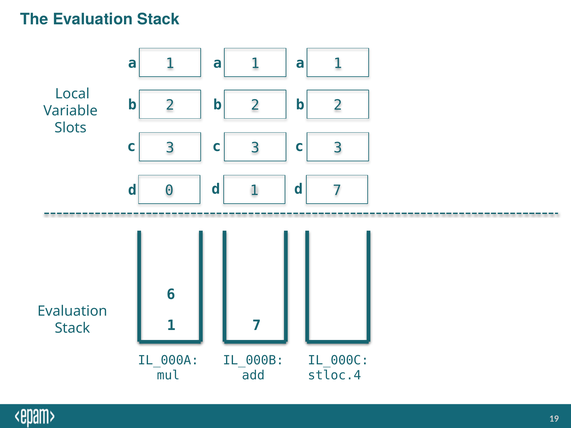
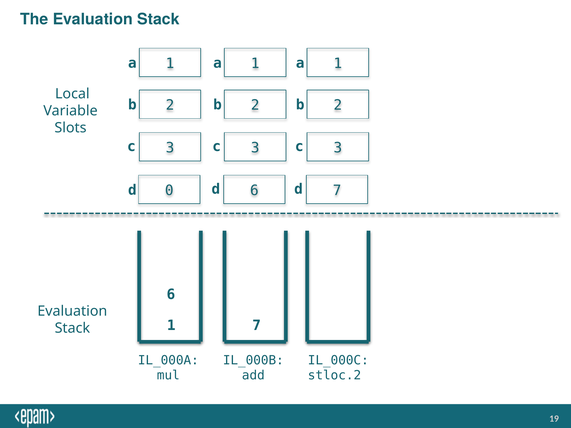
0 1: 1 -> 6
stloc.4: stloc.4 -> stloc.2
